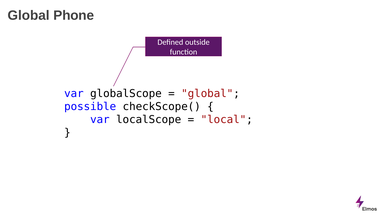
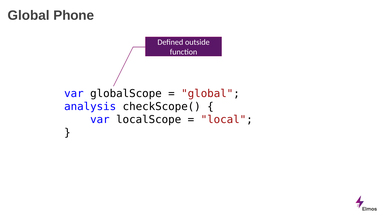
possible: possible -> analysis
